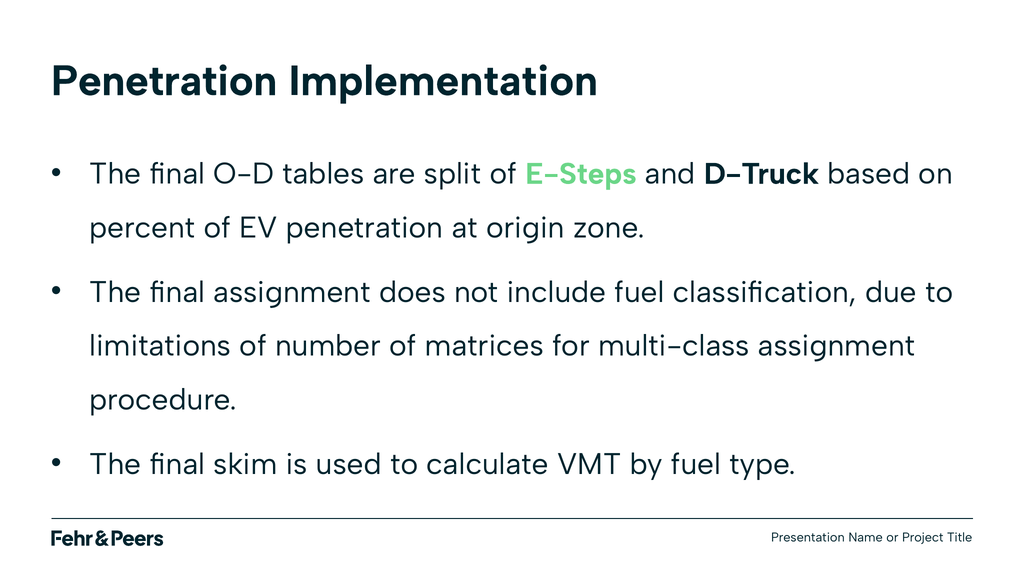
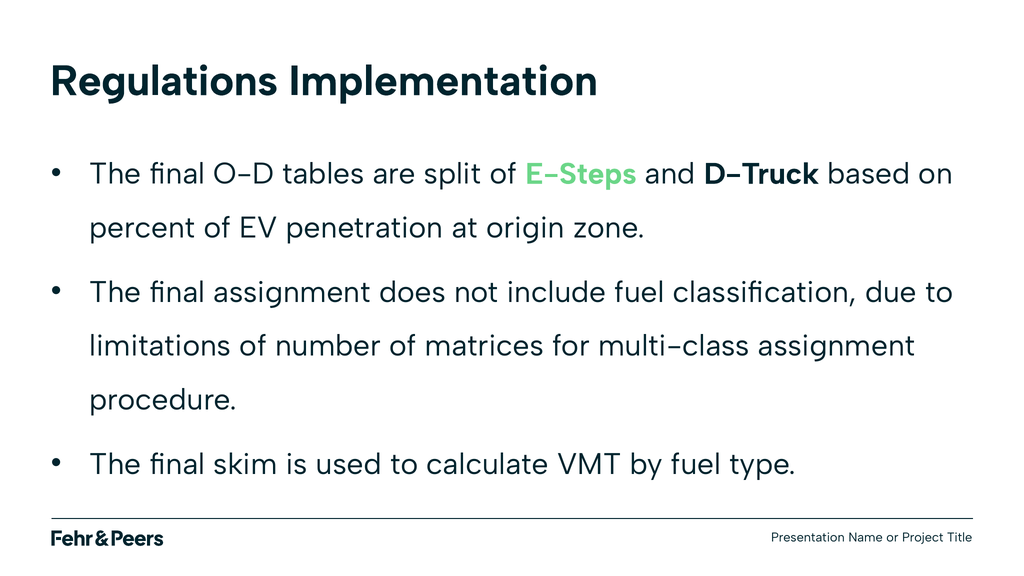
Penetration at (164, 81): Penetration -> Regulations
